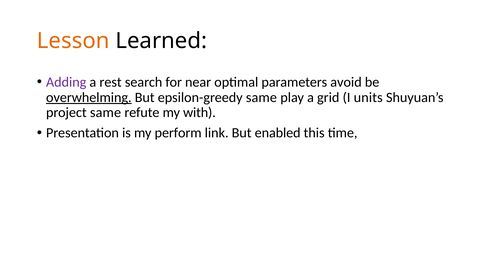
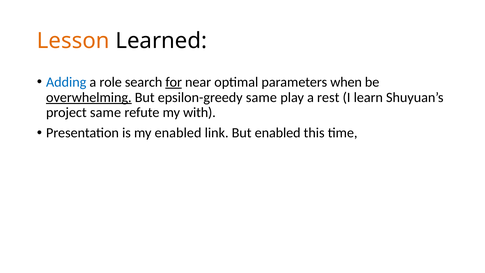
Adding colour: purple -> blue
rest: rest -> role
for underline: none -> present
avoid: avoid -> when
grid: grid -> rest
units: units -> learn
my perform: perform -> enabled
